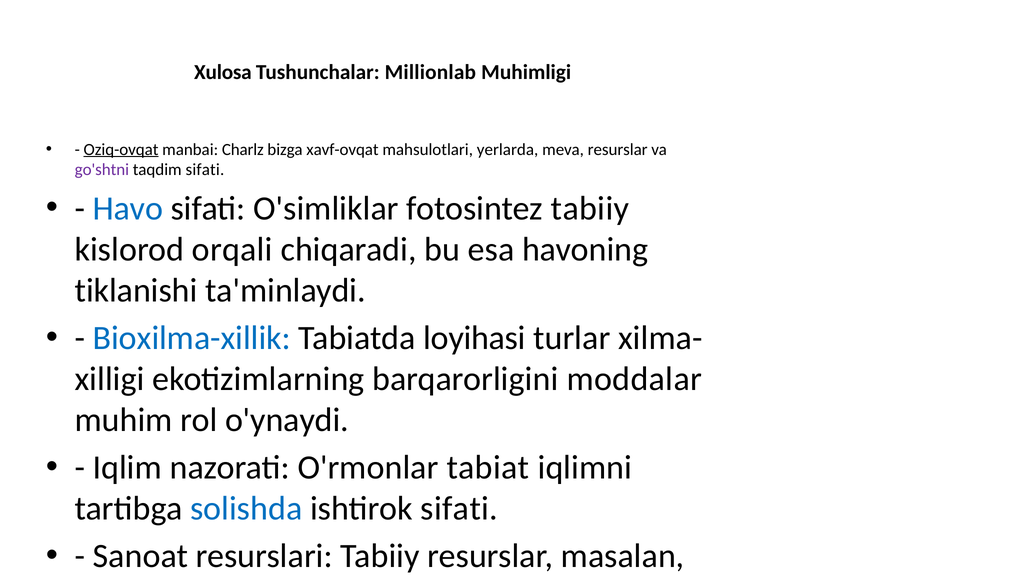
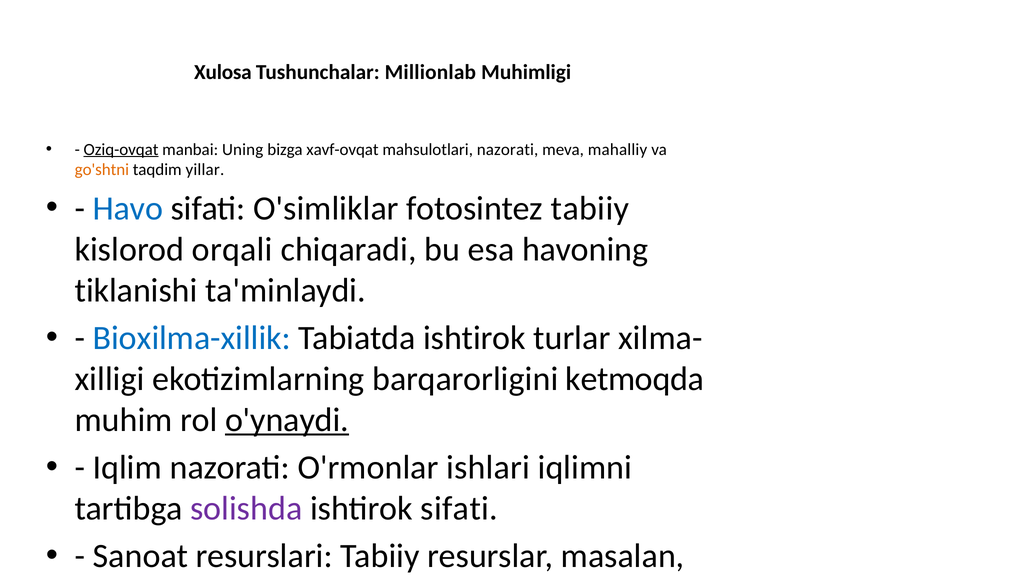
Charlz: Charlz -> Uning
mahsulotlari yerlarda: yerlarda -> nazorati
meva resurslar: resurslar -> mahalliy
go'shtni colour: purple -> orange
taqdim sifati: sifati -> yillar
Tabiatda loyihasi: loyihasi -> ishtirok
barqarorligini moddalar: moddalar -> ketmoqda
o'ynaydi underline: none -> present
tabiat: tabiat -> ishlari
solishda colour: blue -> purple
